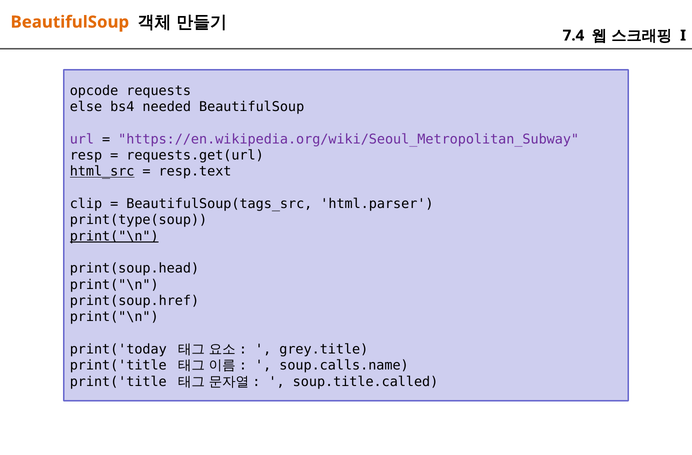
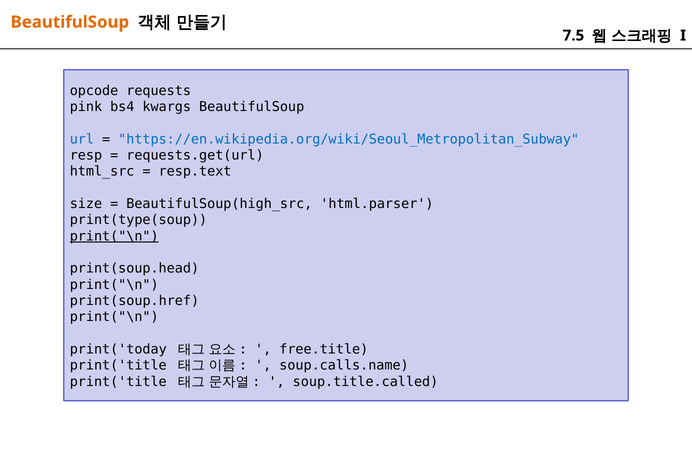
7.4: 7.4 -> 7.5
else: else -> pink
needed: needed -> kwargs
url colour: purple -> blue
https://en.wikipedia.org/wiki/Seoul_Metropolitan_Subway colour: purple -> blue
html_src underline: present -> none
clip: clip -> size
BeautifulSoup(tags_src: BeautifulSoup(tags_src -> BeautifulSoup(high_src
grey.title: grey.title -> free.title
